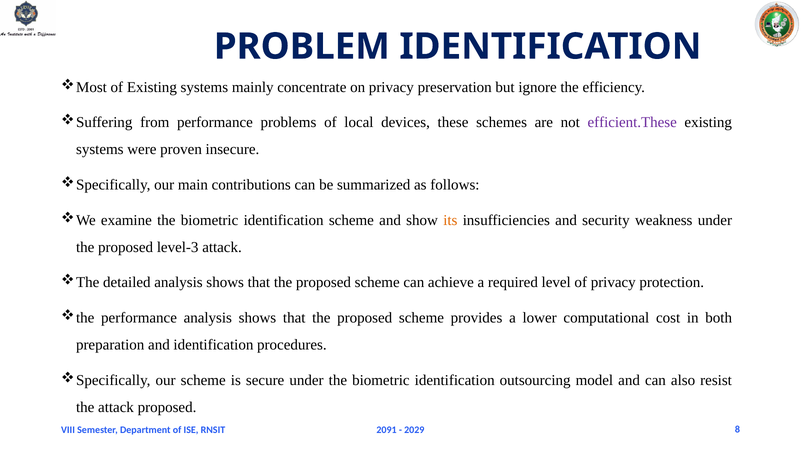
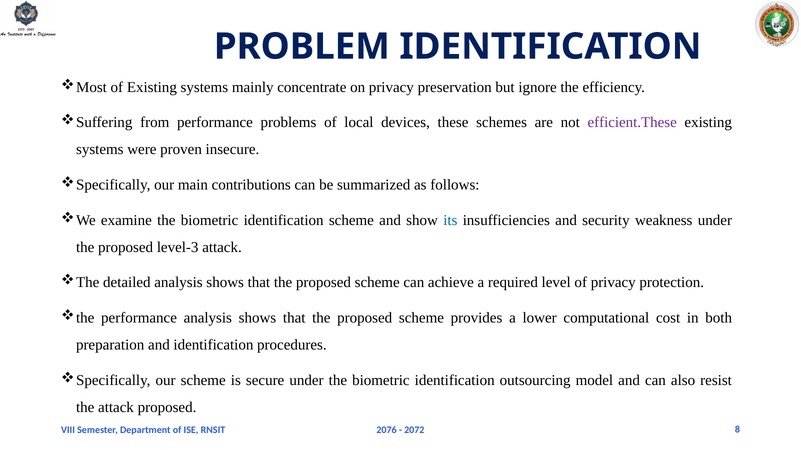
its colour: orange -> blue
2091: 2091 -> 2076
2029: 2029 -> 2072
